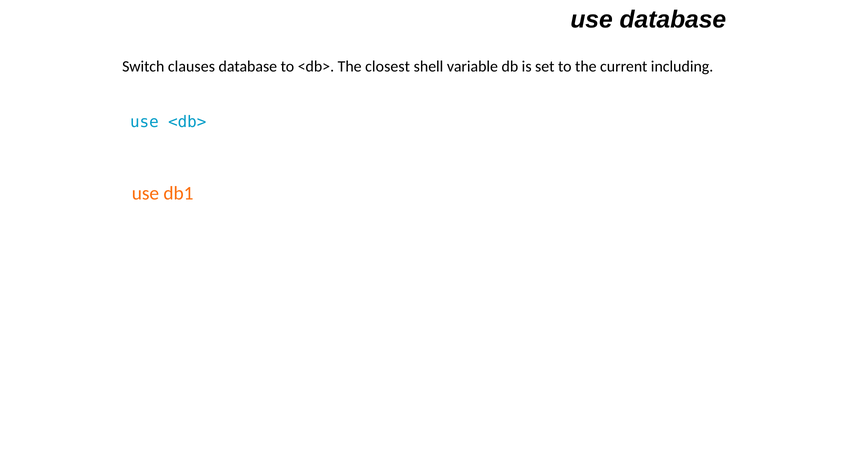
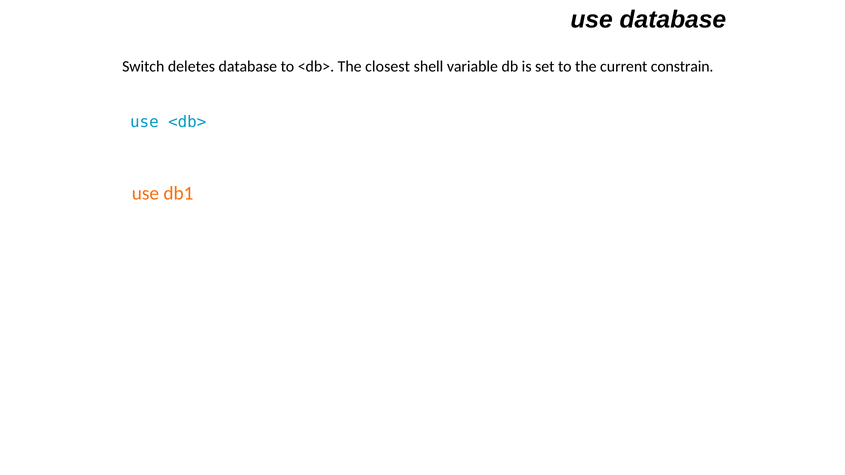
clauses: clauses -> deletes
including: including -> constrain
